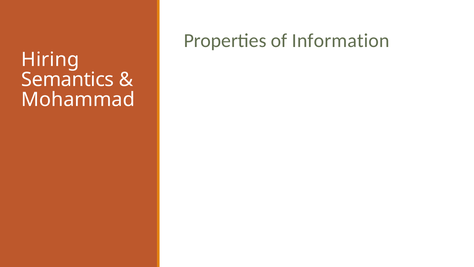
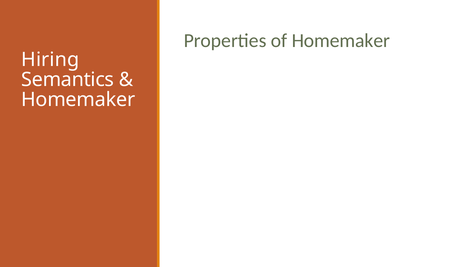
of Information: Information -> Homemaker
Mohammad at (78, 100): Mohammad -> Homemaker
